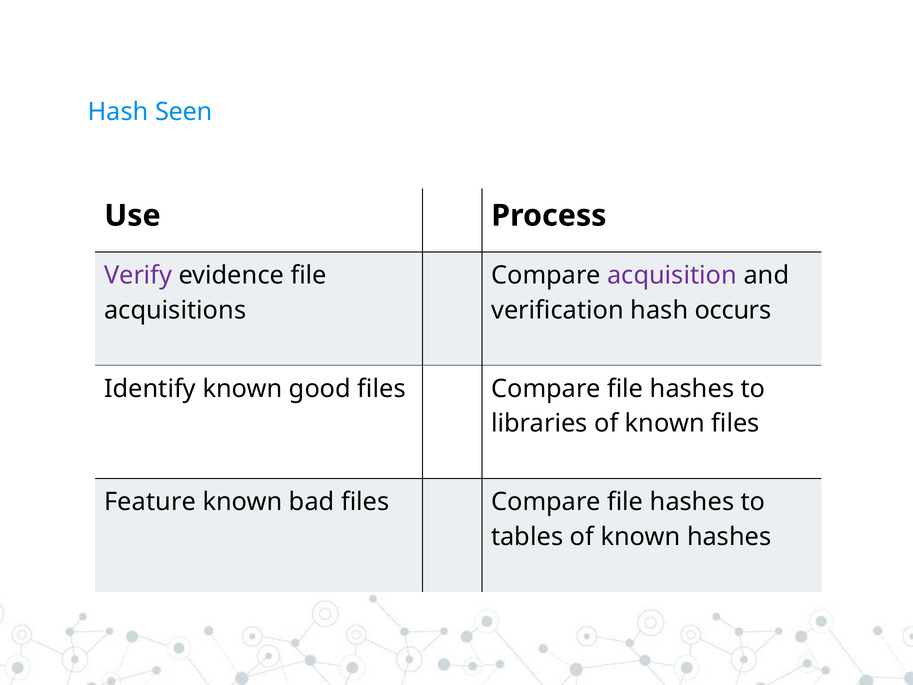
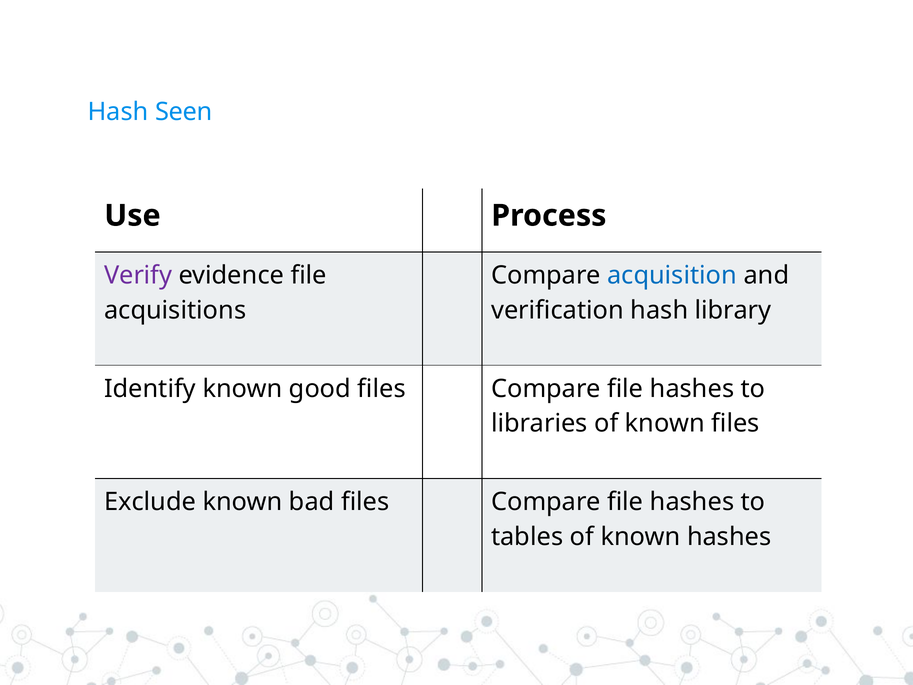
acquisition colour: purple -> blue
occurs: occurs -> library
Feature: Feature -> Exclude
